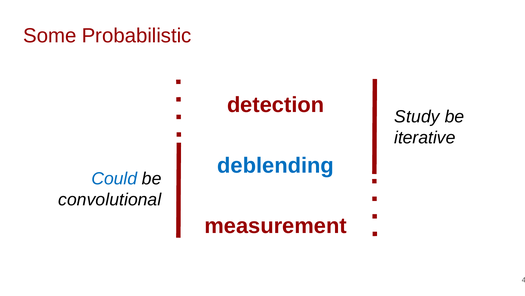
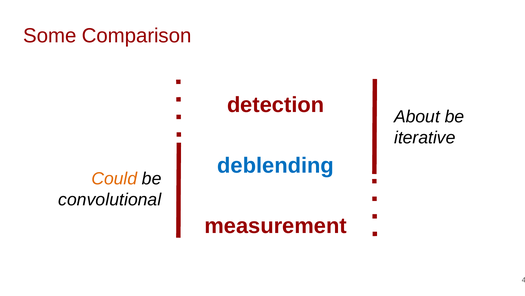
Probabilistic: Probabilistic -> Comparison
Study: Study -> About
Could colour: blue -> orange
